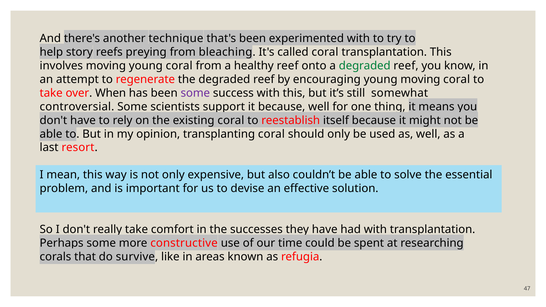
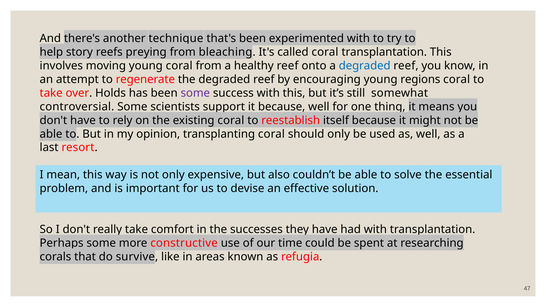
degraded at (365, 66) colour: green -> blue
young moving: moving -> regions
When: When -> Holds
